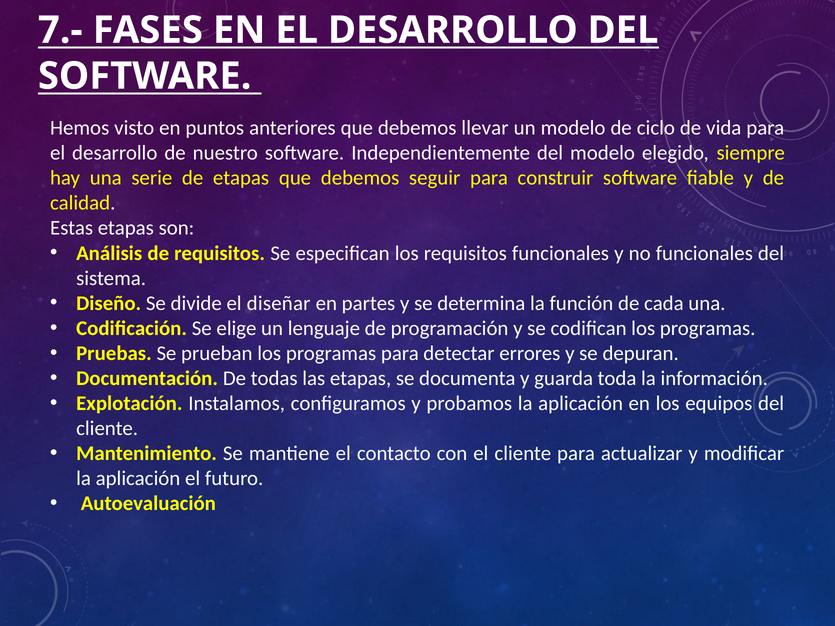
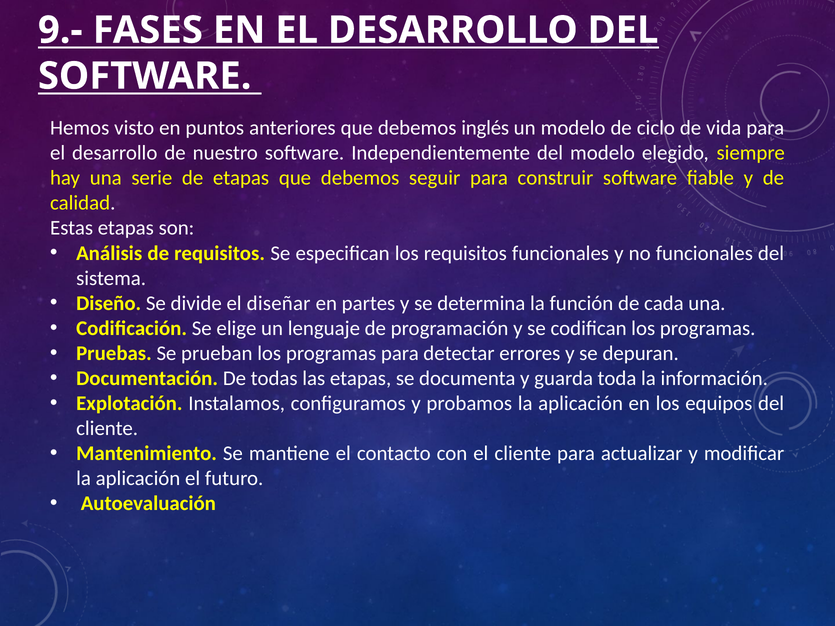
7.-: 7.- -> 9.-
llevar: llevar -> inglés
